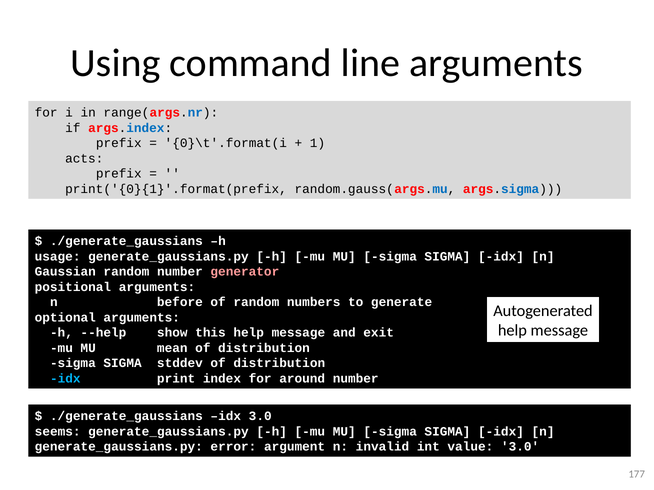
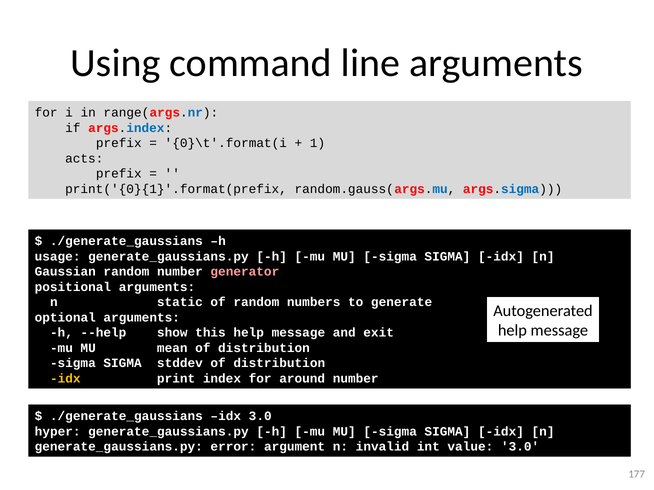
before: before -> static
idx at (65, 379) colour: light blue -> yellow
seems: seems -> hyper
